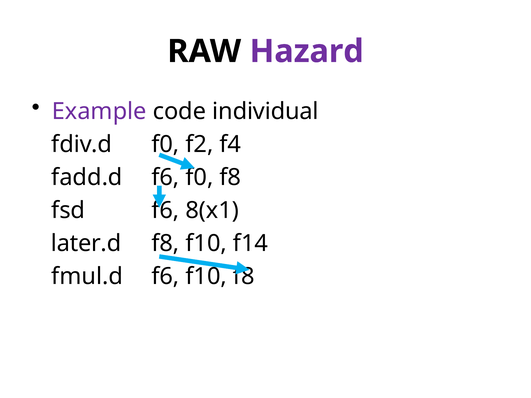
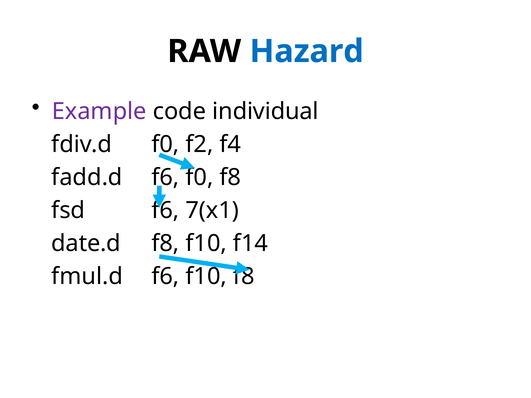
Hazard colour: purple -> blue
8(x1: 8(x1 -> 7(x1
later.d: later.d -> date.d
